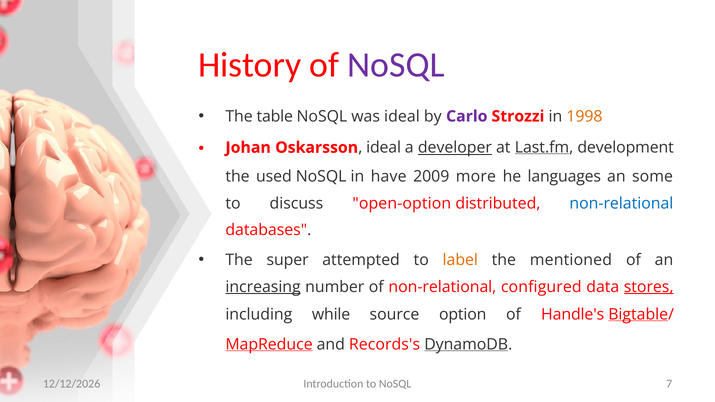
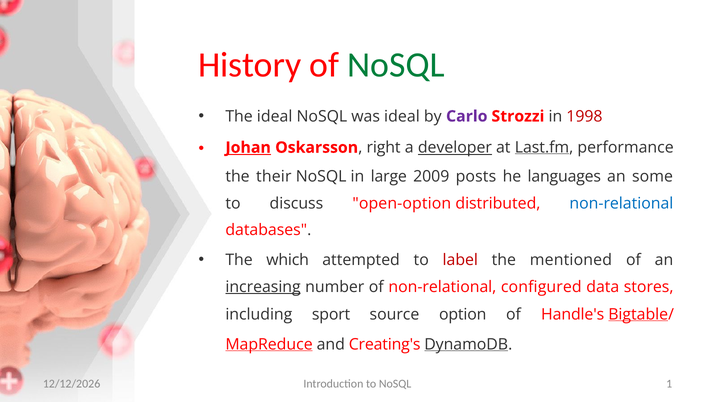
NoSQL at (396, 65) colour: purple -> green
The table: table -> ideal
1998 colour: orange -> red
Johan underline: none -> present
Oskarsson ideal: ideal -> right
development: development -> performance
used: used -> their
have: have -> large
more: more -> posts
super: super -> which
label colour: orange -> red
stores underline: present -> none
while: while -> sport
Records's: Records's -> Creating's
7: 7 -> 1
